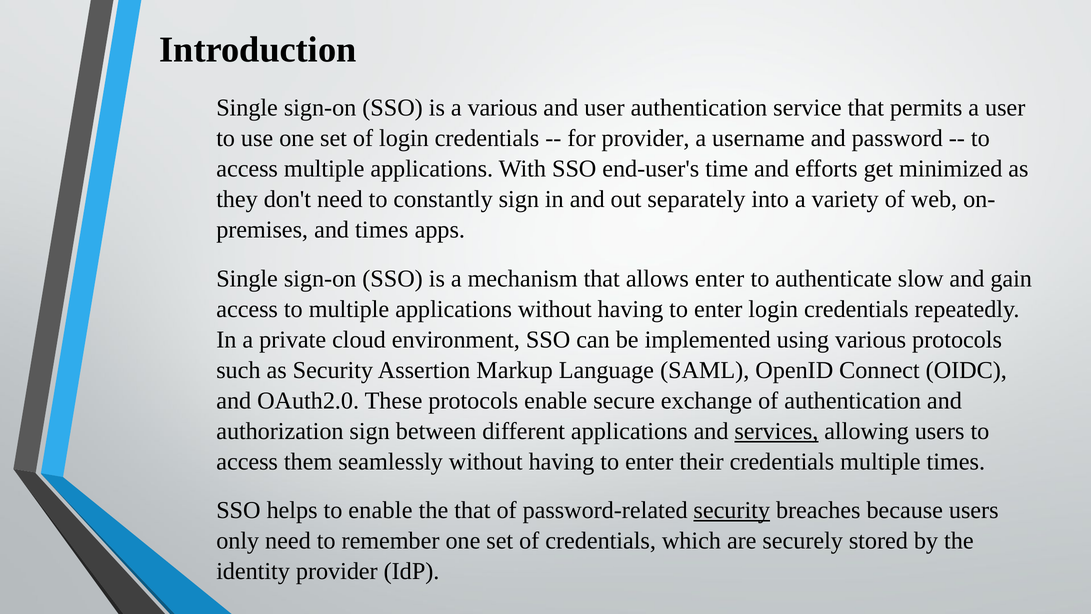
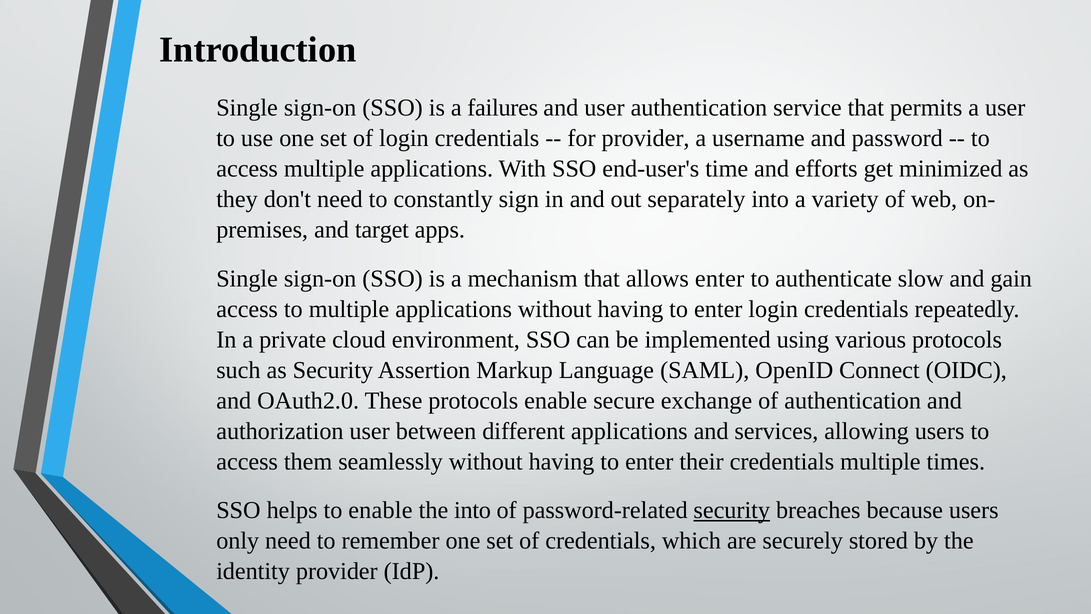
a various: various -> failures
and times: times -> target
authorization sign: sign -> user
services underline: present -> none
the that: that -> into
